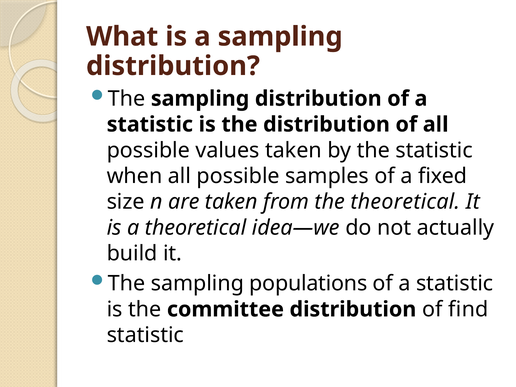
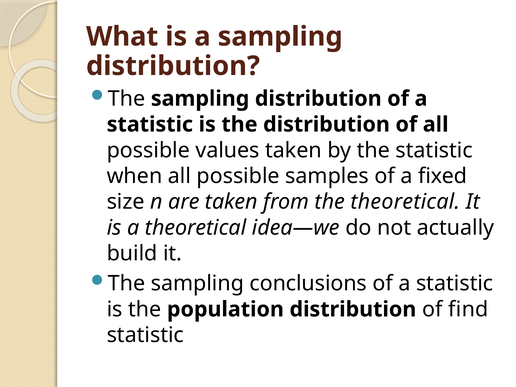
populations: populations -> conclusions
committee: committee -> population
